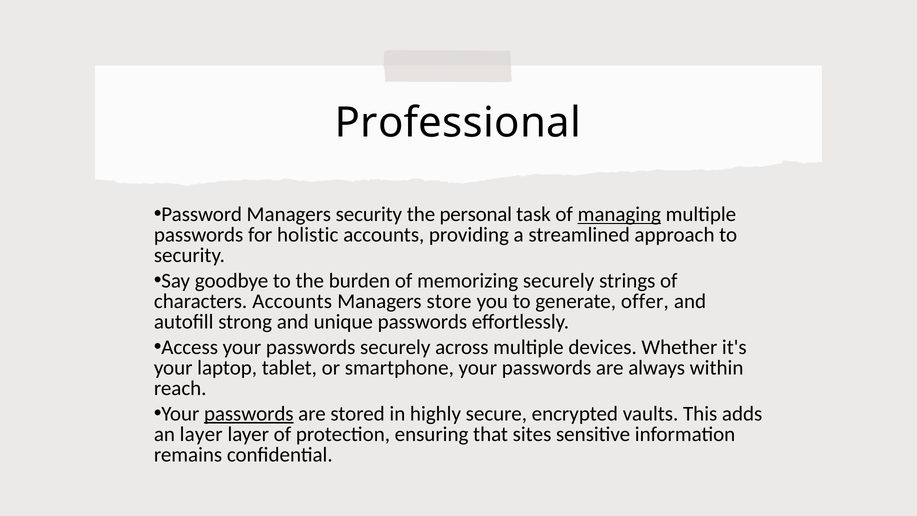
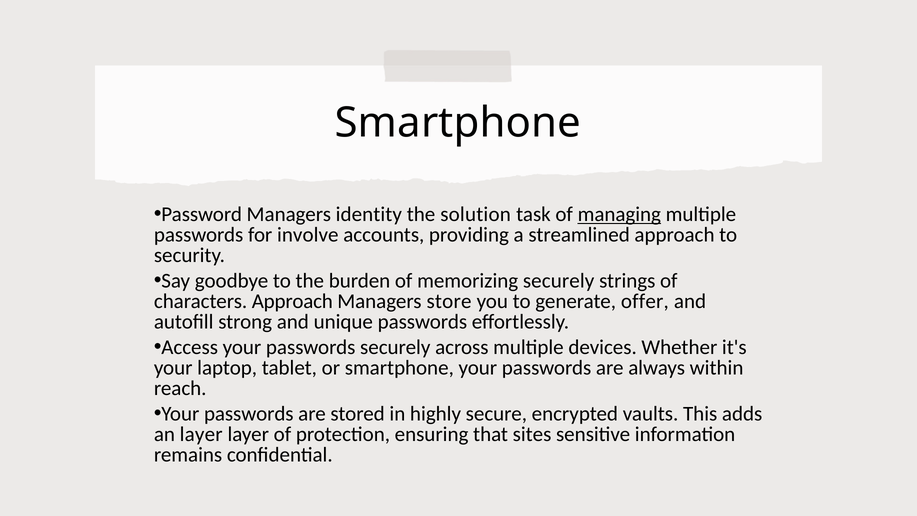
Professional at (458, 123): Professional -> Smartphone
Managers security: security -> identity
personal: personal -> solution
holistic: holistic -> involve
characters Accounts: Accounts -> Approach
passwords at (249, 414) underline: present -> none
